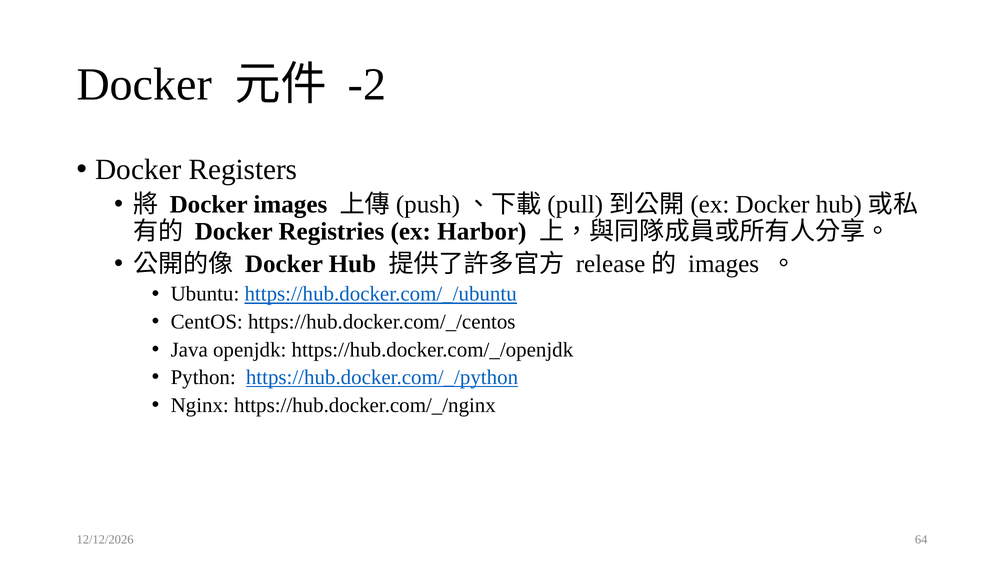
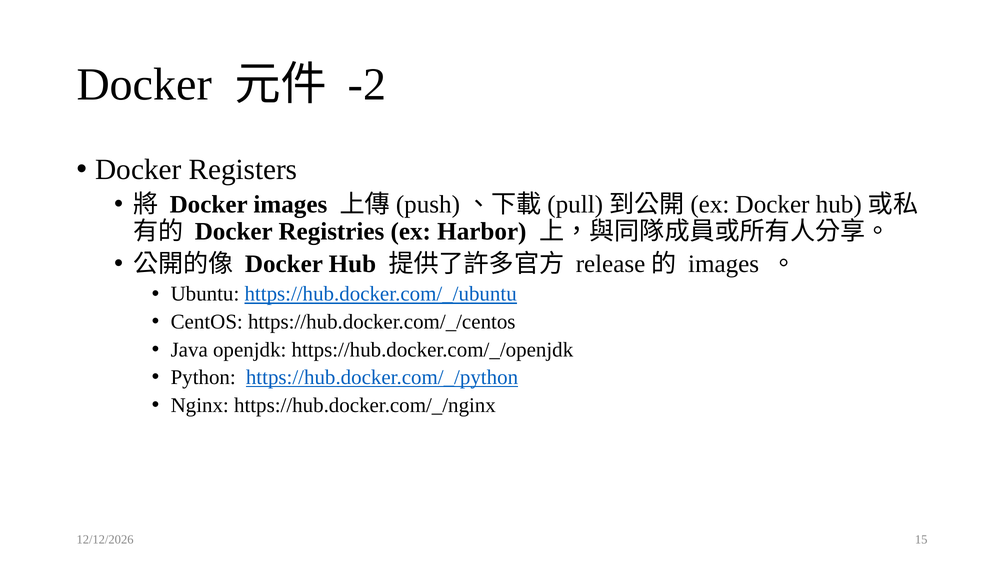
64: 64 -> 15
